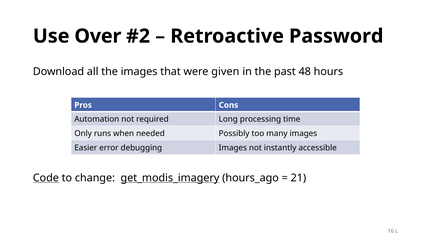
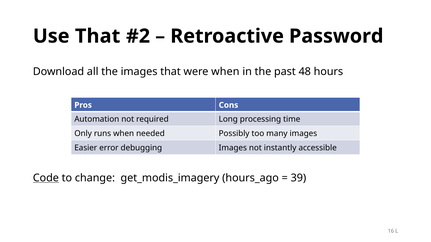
Use Over: Over -> That
were given: given -> when
get_modis_imagery underline: present -> none
21: 21 -> 39
